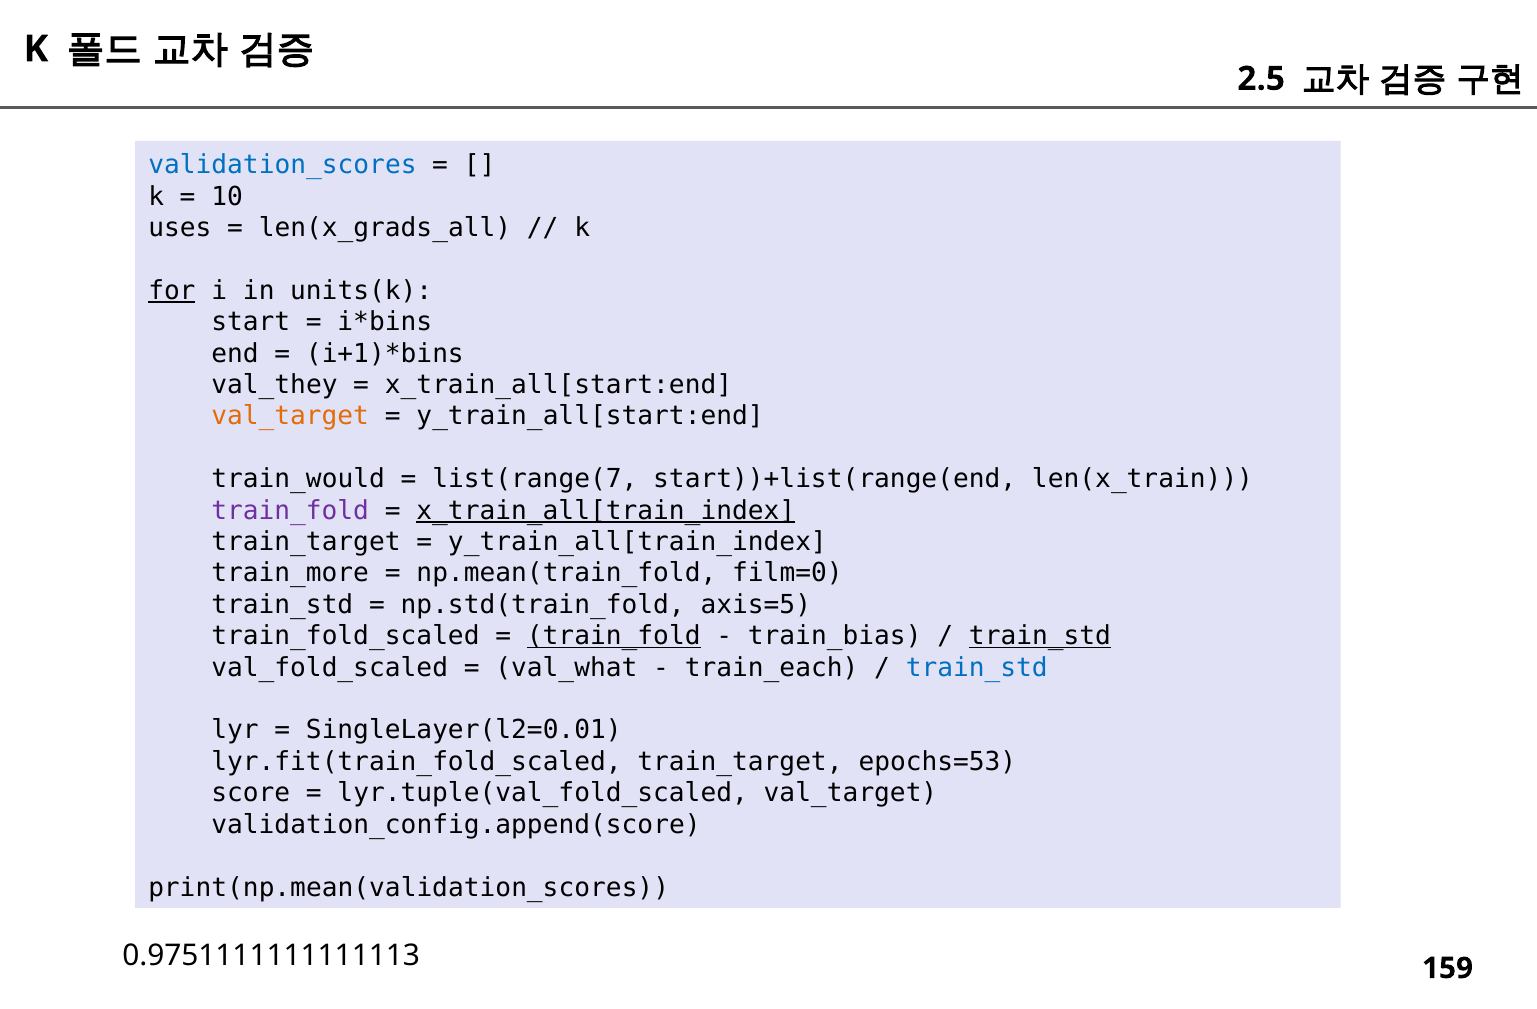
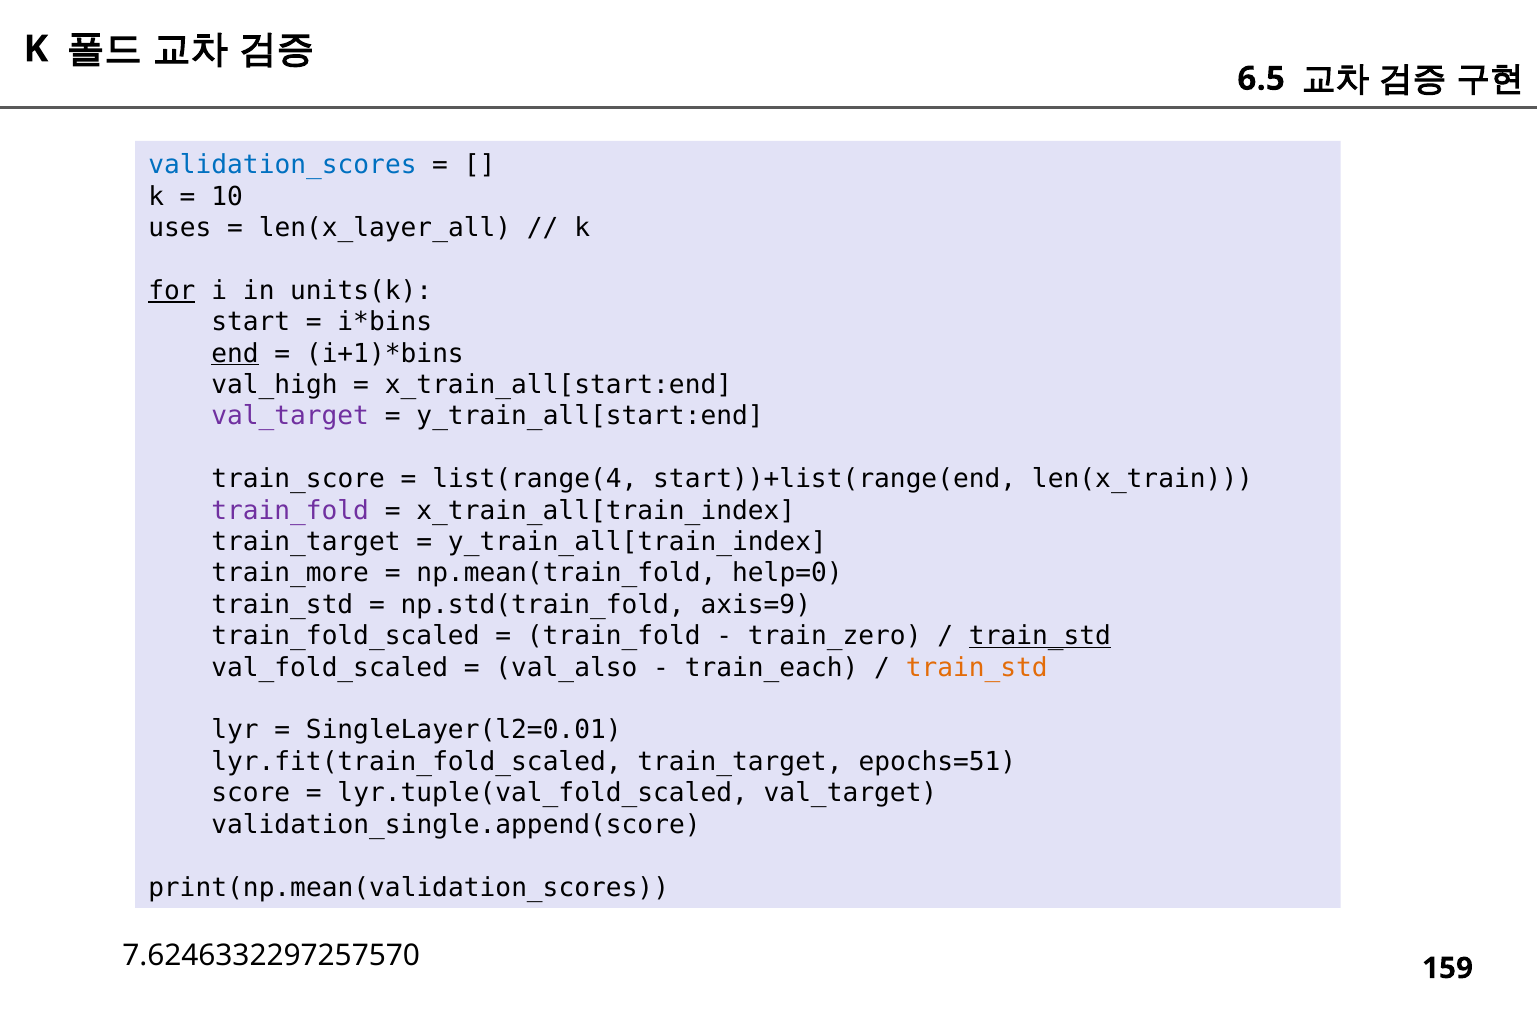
2.5: 2.5 -> 6.5
len(x_grads_all: len(x_grads_all -> len(x_layer_all
end underline: none -> present
val_they: val_they -> val_high
val_target at (290, 416) colour: orange -> purple
train_would: train_would -> train_score
list(range(7: list(range(7 -> list(range(4
x_train_all[train_index underline: present -> none
film=0: film=0 -> help=0
axis=5: axis=5 -> axis=9
train_fold at (614, 636) underline: present -> none
train_bias: train_bias -> train_zero
val_what: val_what -> val_also
train_std at (977, 668) colour: blue -> orange
epochs=53: epochs=53 -> epochs=51
validation_config.append(score: validation_config.append(score -> validation_single.append(score
0.9751111111111113: 0.9751111111111113 -> 7.6246332297257570
